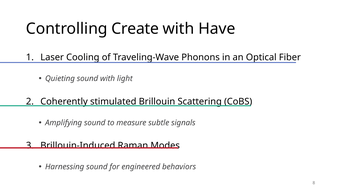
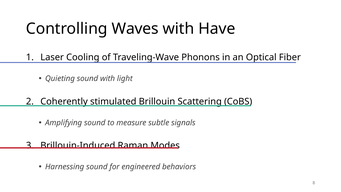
Create: Create -> Waves
